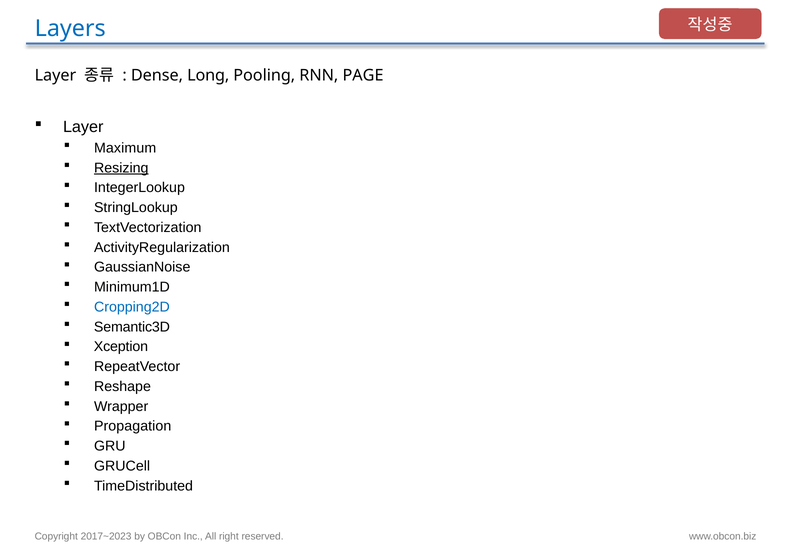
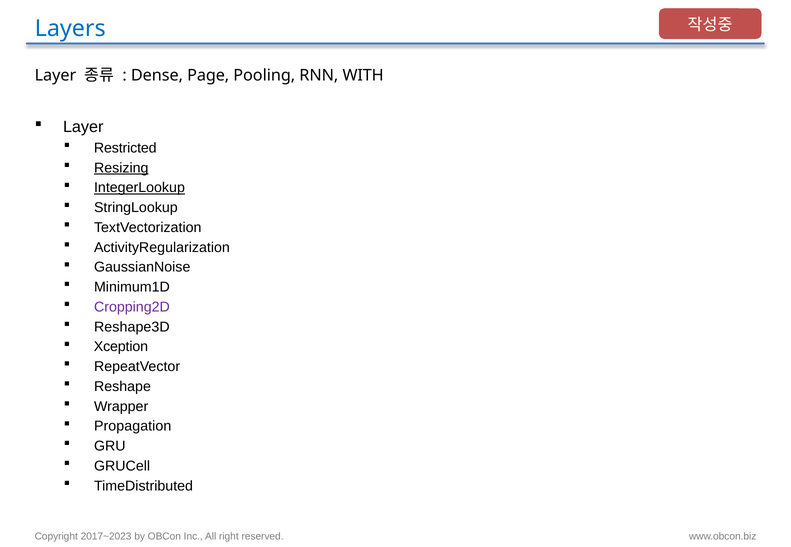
Long: Long -> Page
PAGE: PAGE -> WITH
Maximum: Maximum -> Restricted
IntegerLookup underline: none -> present
Cropping2D colour: blue -> purple
Semantic3D: Semantic3D -> Reshape3D
